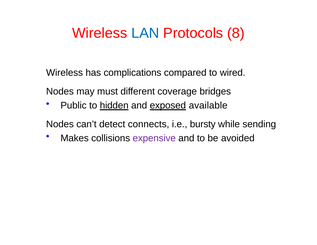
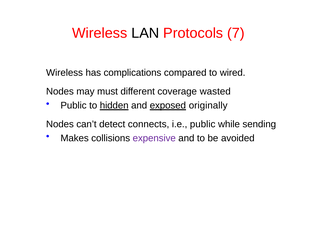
LAN colour: blue -> black
8: 8 -> 7
bridges: bridges -> wasted
available: available -> originally
i.e bursty: bursty -> public
